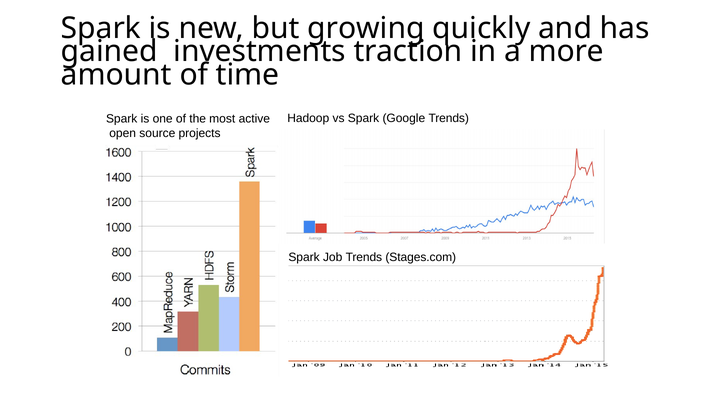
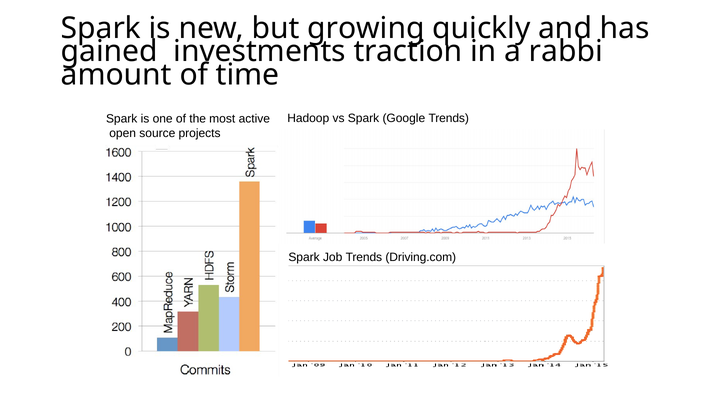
more: more -> rabbi
Stages.com: Stages.com -> Driving.com
